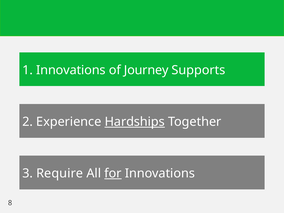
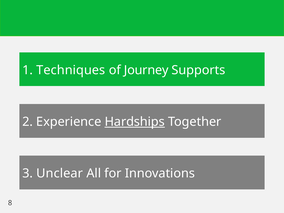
1 Innovations: Innovations -> Techniques
Require: Require -> Unclear
for underline: present -> none
